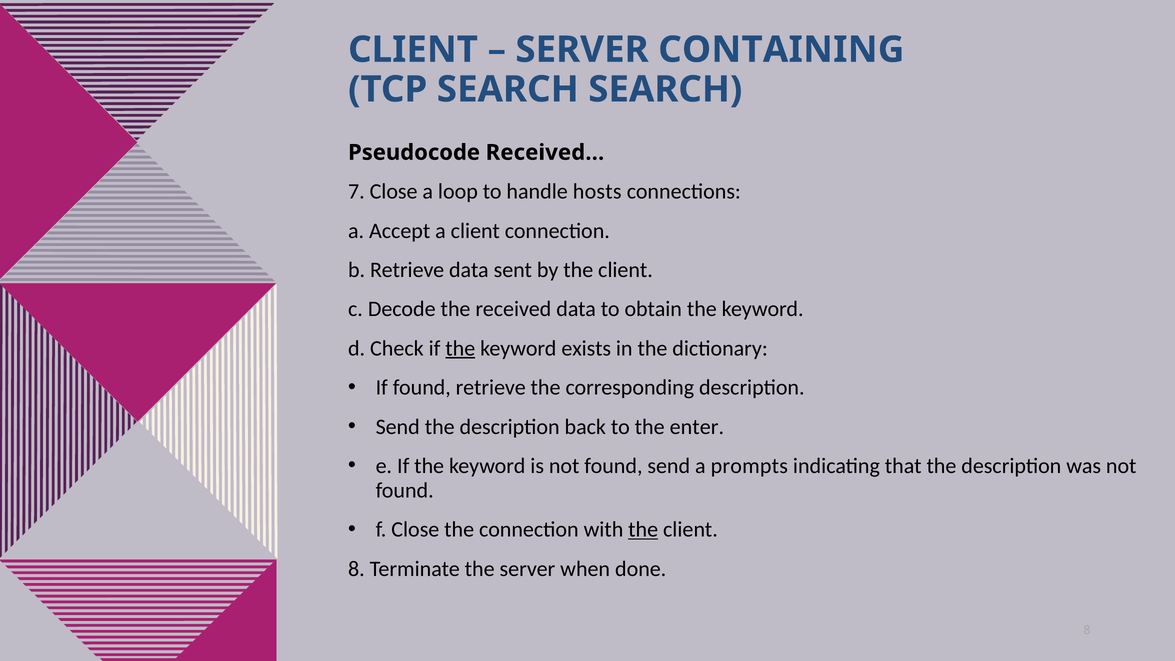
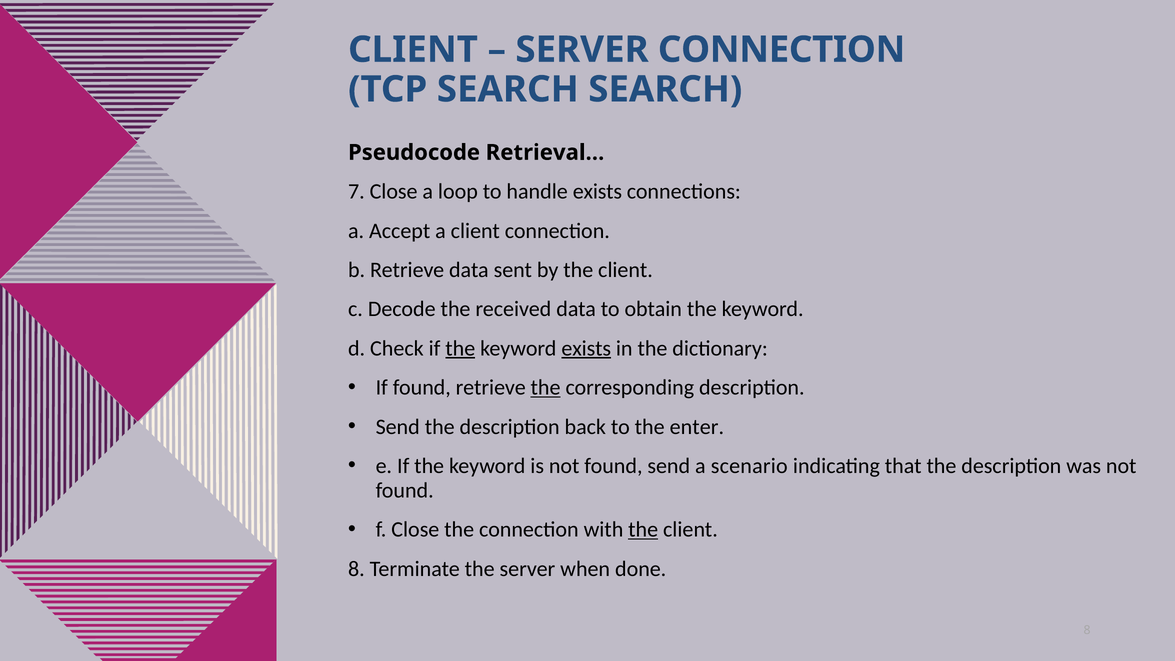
SERVER CONTAINING: CONTAINING -> CONNECTION
Pseudocode Received: Received -> Retrieval
handle hosts: hosts -> exists
exists at (586, 348) underline: none -> present
the at (546, 388) underline: none -> present
prompts: prompts -> scenario
